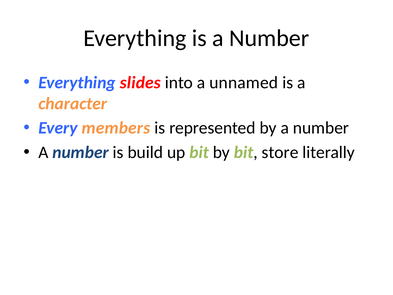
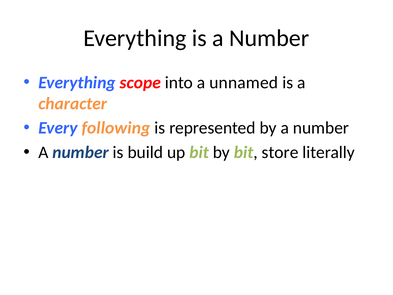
slides: slides -> scope
members: members -> following
